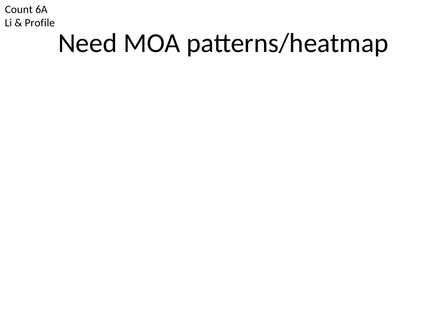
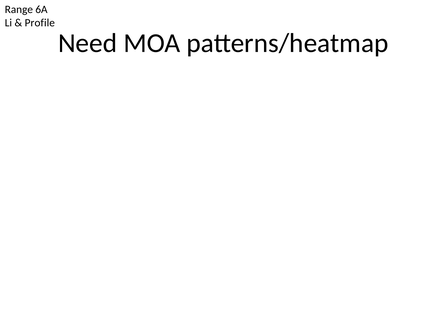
Count: Count -> Range
